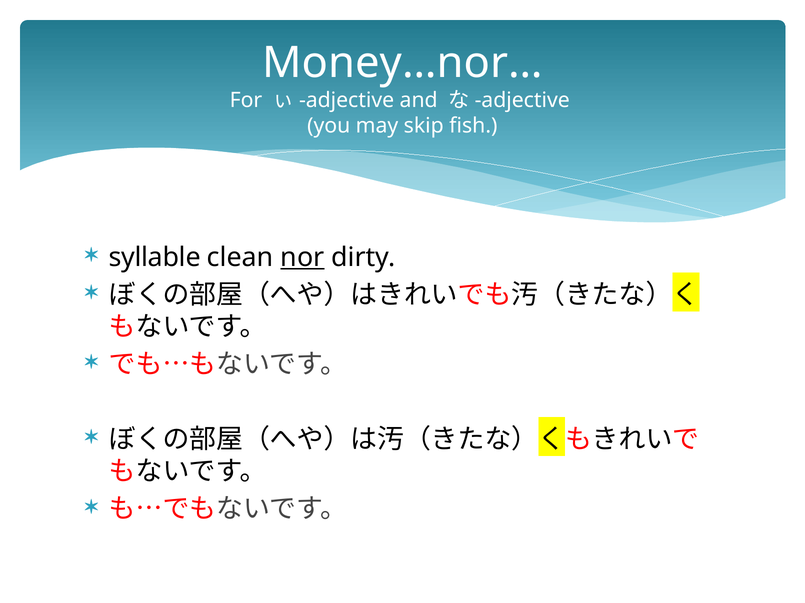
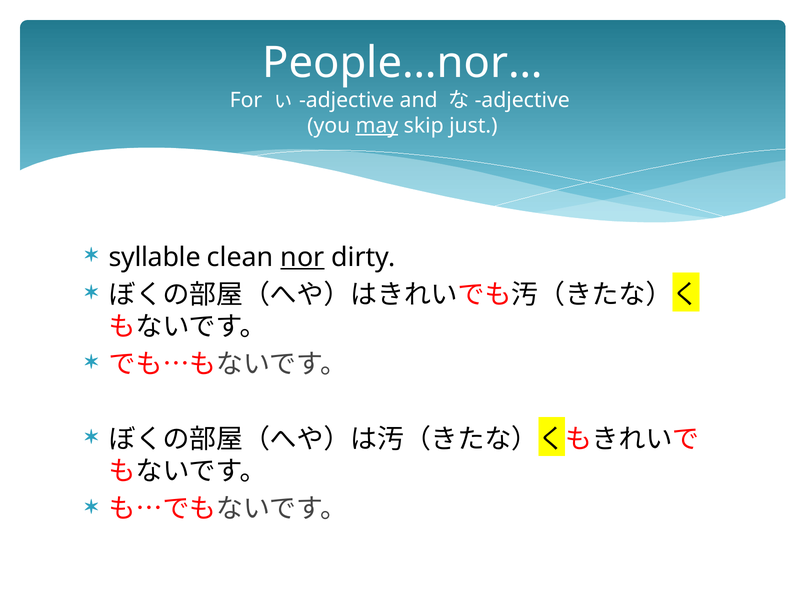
Money…nor…: Money…nor… -> People…nor…
may underline: none -> present
fish: fish -> just
